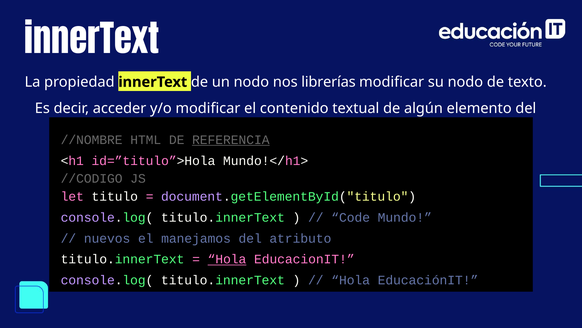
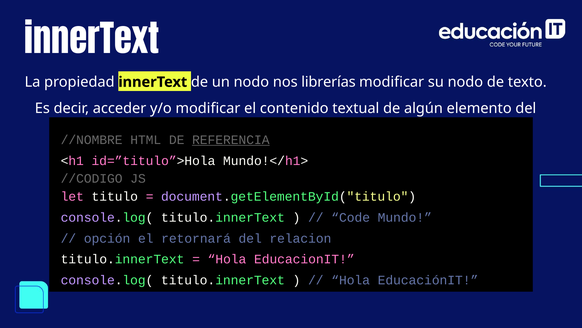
nuevos: nuevos -> opción
manejamos: manejamos -> retornará
atributo: atributo -> relacion
Hola at (227, 259) underline: present -> none
